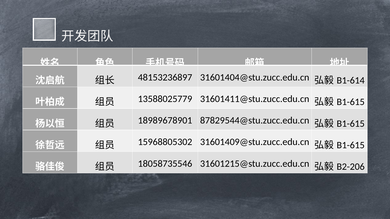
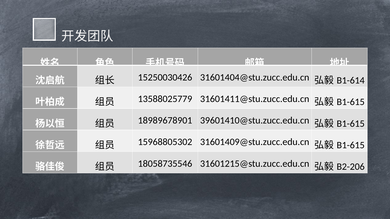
48153236897: 48153236897 -> 15250030426
87829544@stu.zucc.edu.cn: 87829544@stu.zucc.edu.cn -> 39601410@stu.zucc.edu.cn
